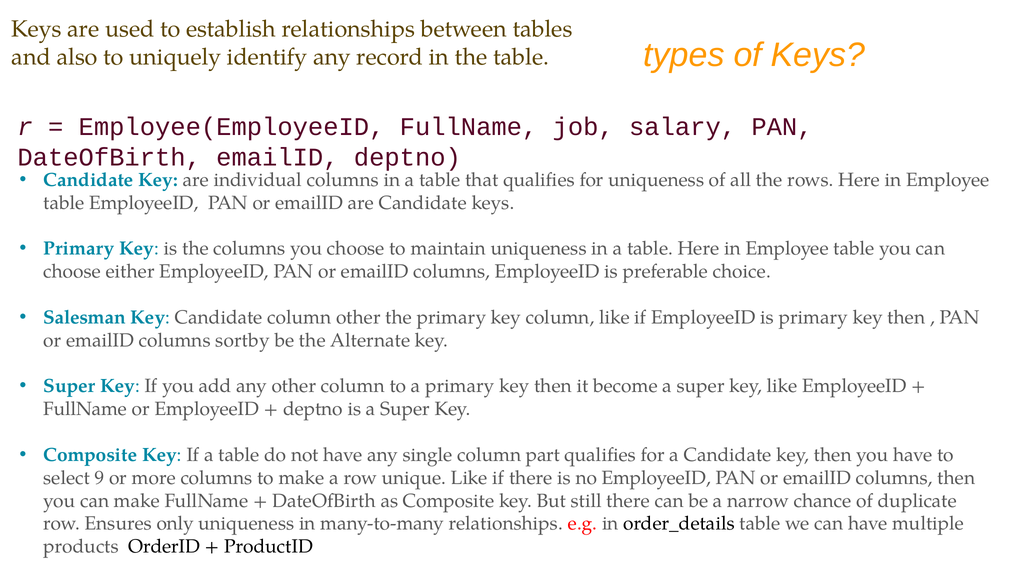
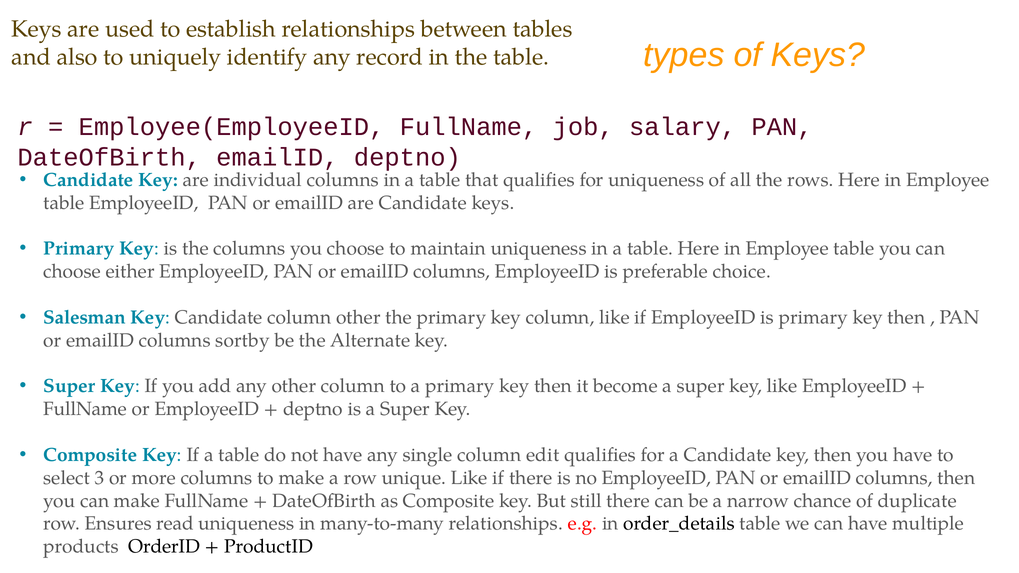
part: part -> edit
9: 9 -> 3
only: only -> read
